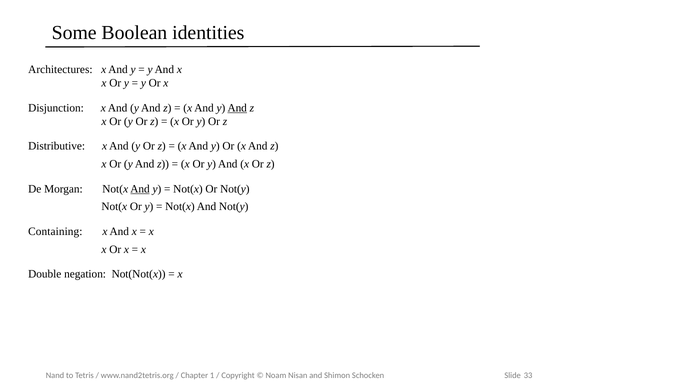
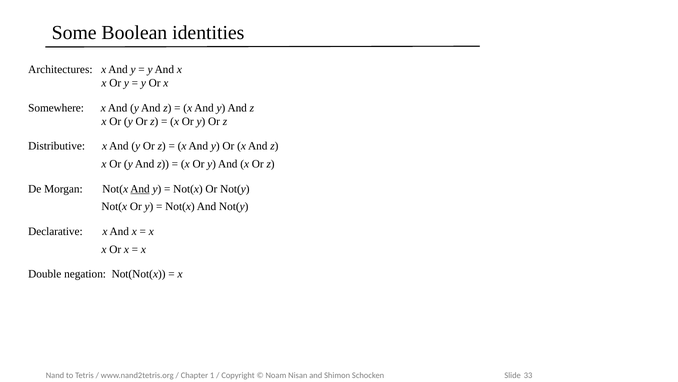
Disjunction: Disjunction -> Somewhere
And at (237, 108) underline: present -> none
Containing: Containing -> Declarative
